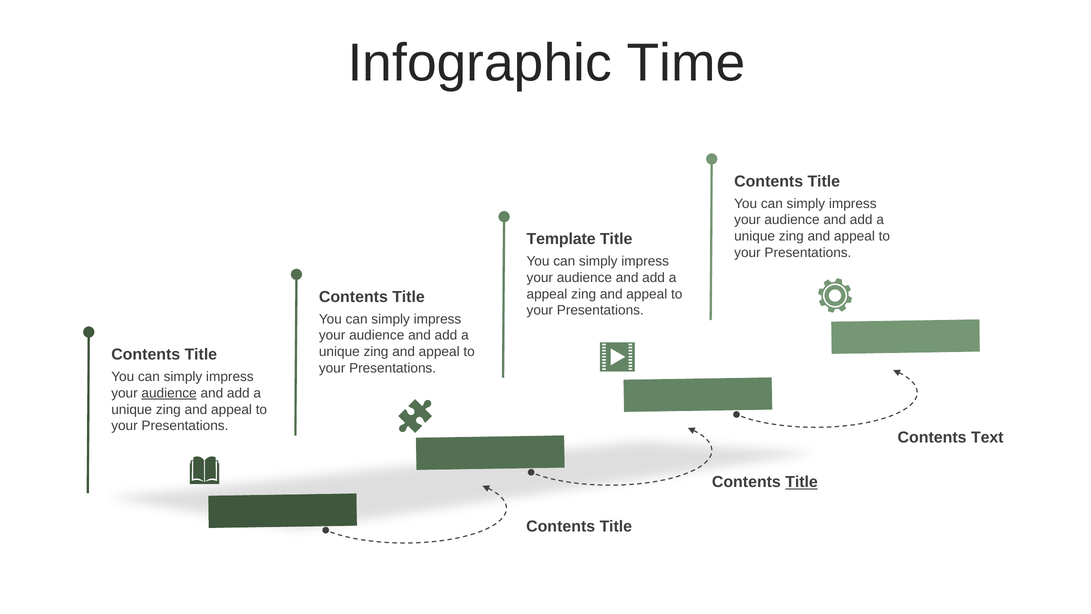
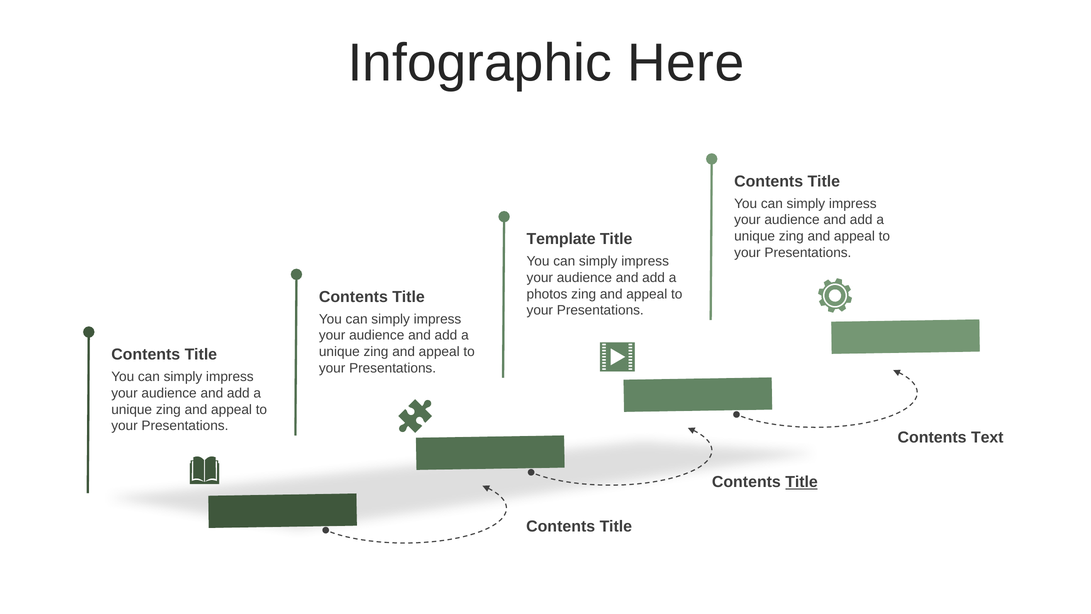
Time: Time -> Here
appeal at (547, 294): appeal -> photos
audience at (169, 393) underline: present -> none
